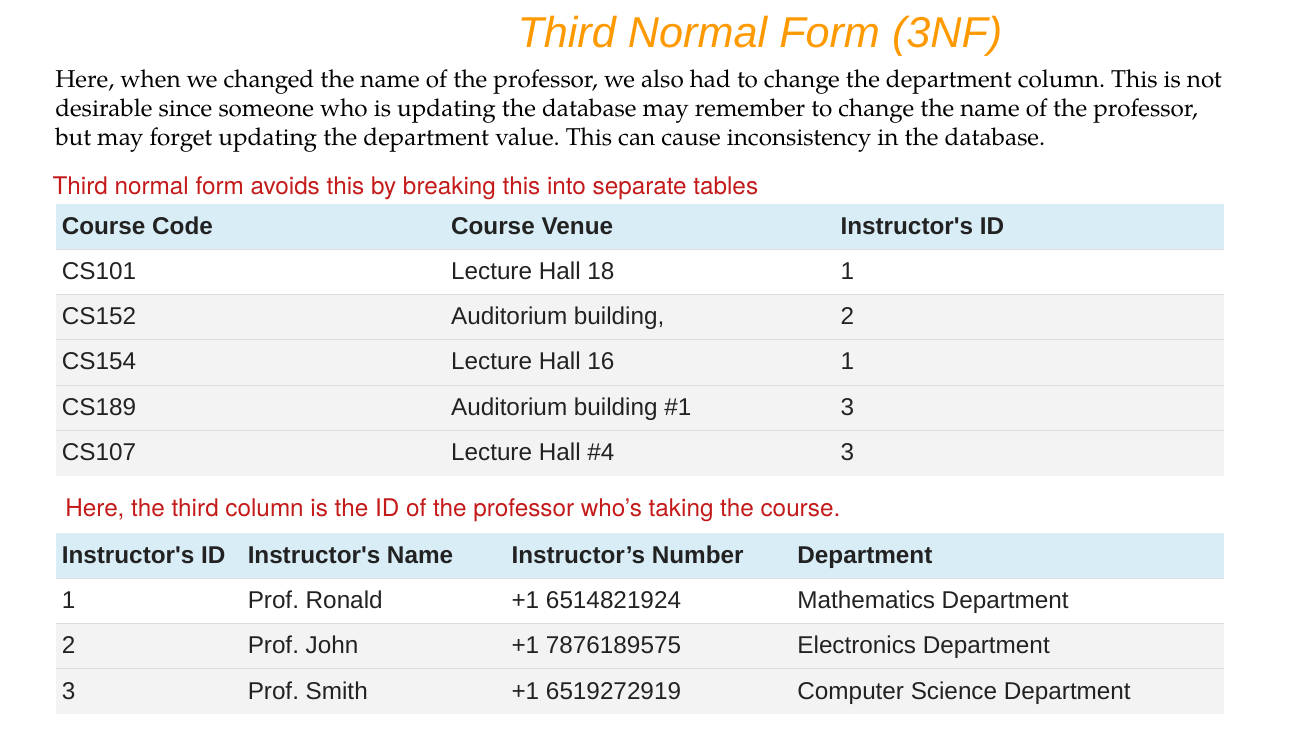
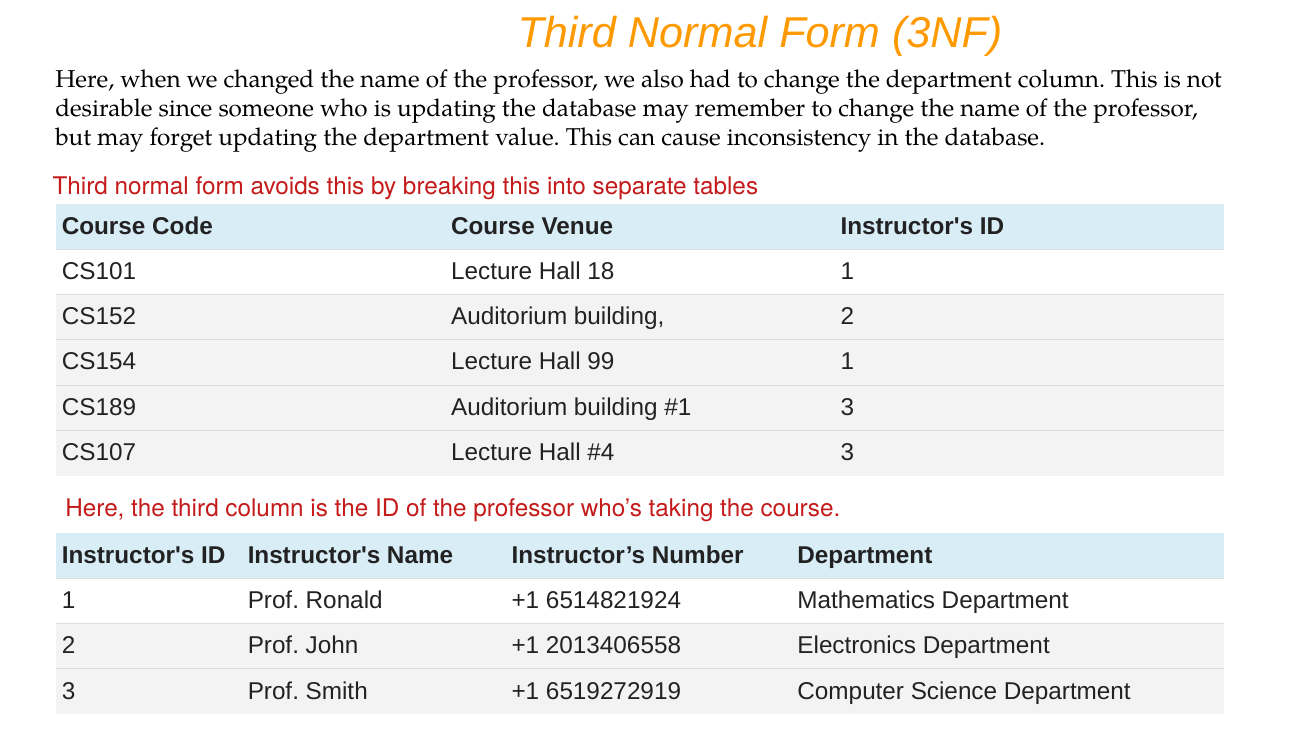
16: 16 -> 99
7876189575: 7876189575 -> 2013406558
